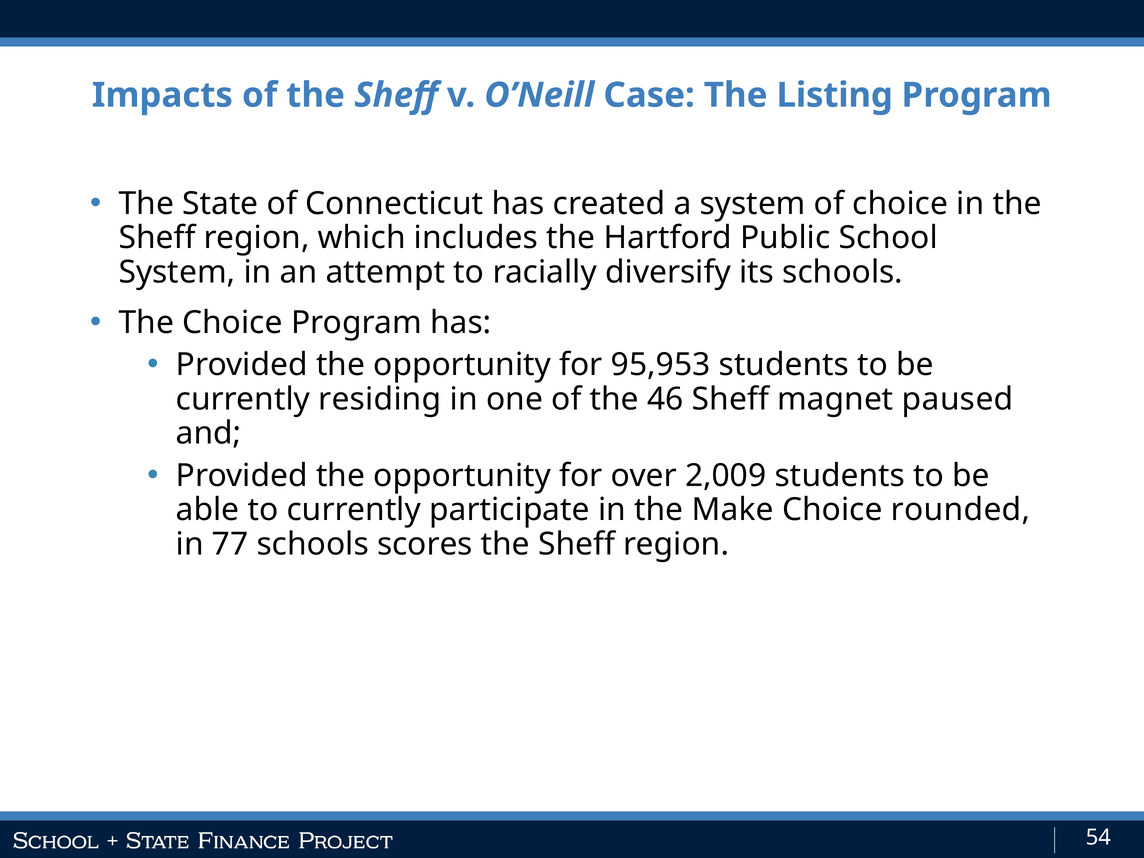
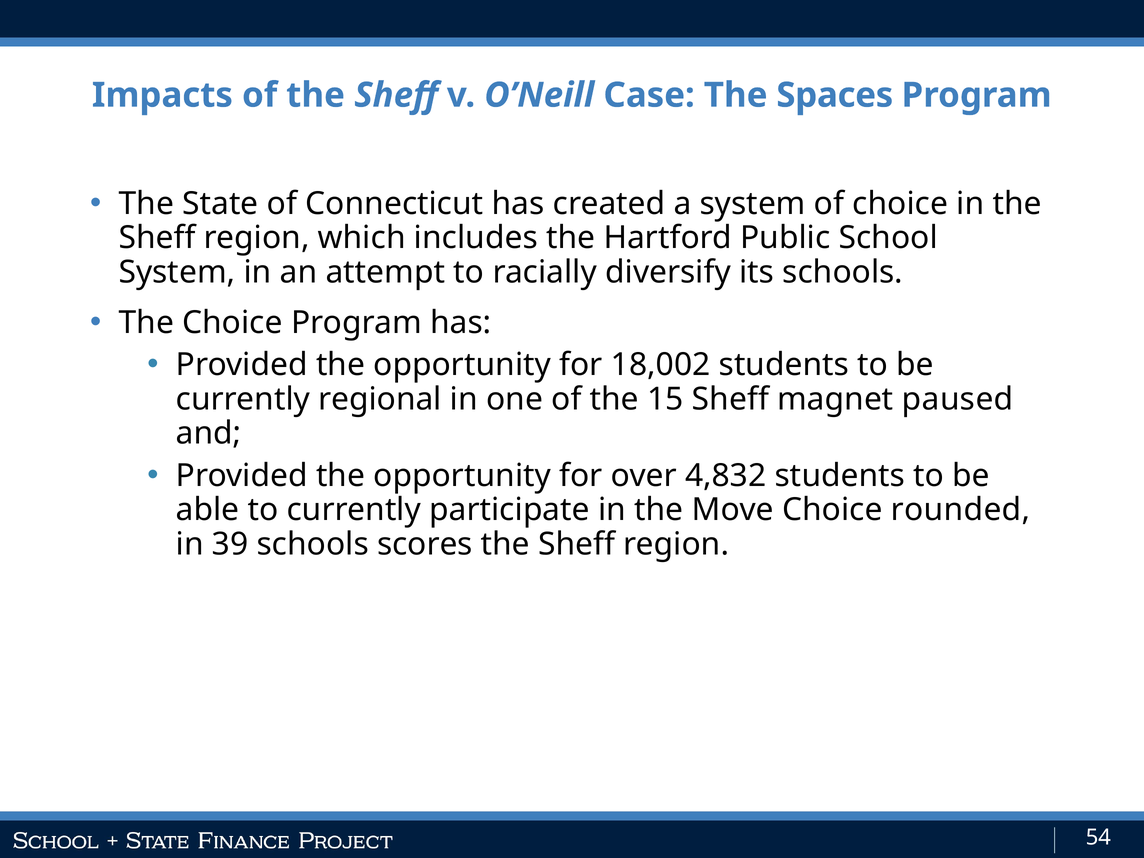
Listing: Listing -> Spaces
95,953: 95,953 -> 18,002
residing: residing -> regional
46: 46 -> 15
2,009: 2,009 -> 4,832
Make: Make -> Move
77: 77 -> 39
